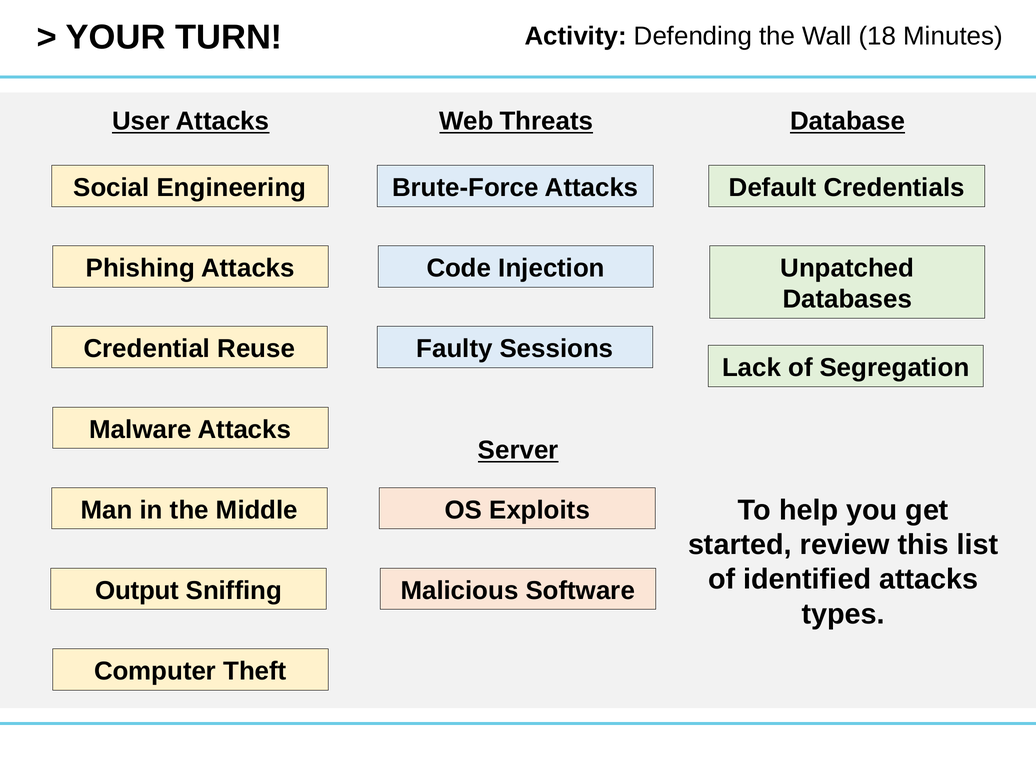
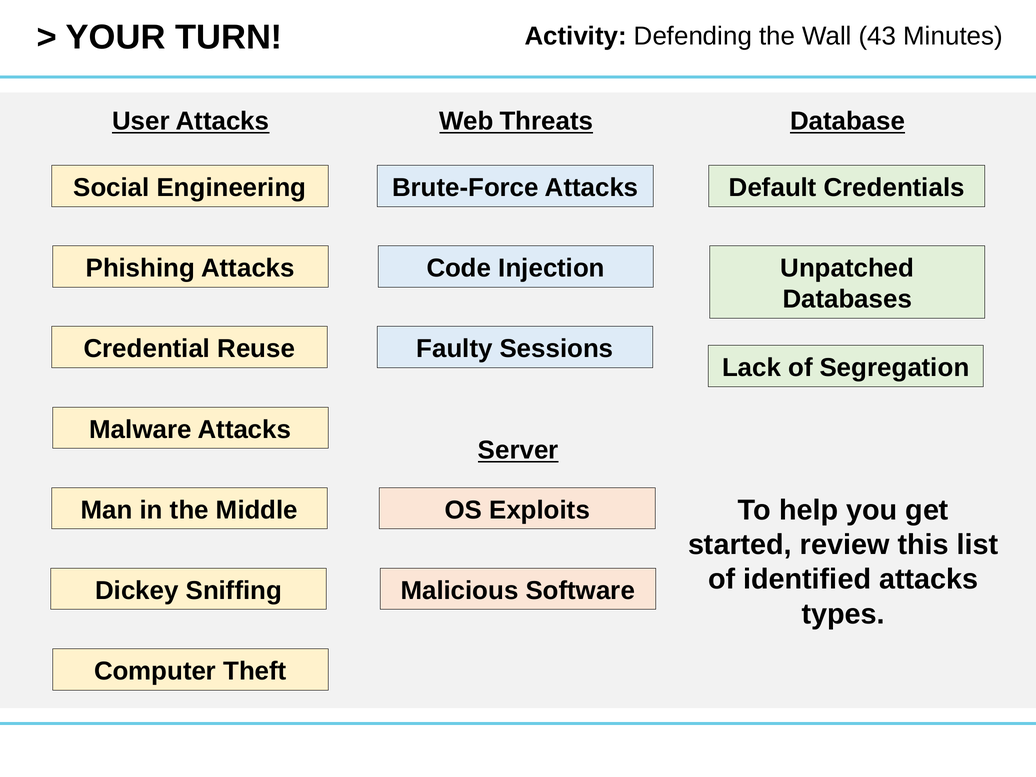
18: 18 -> 43
Output: Output -> Dickey
